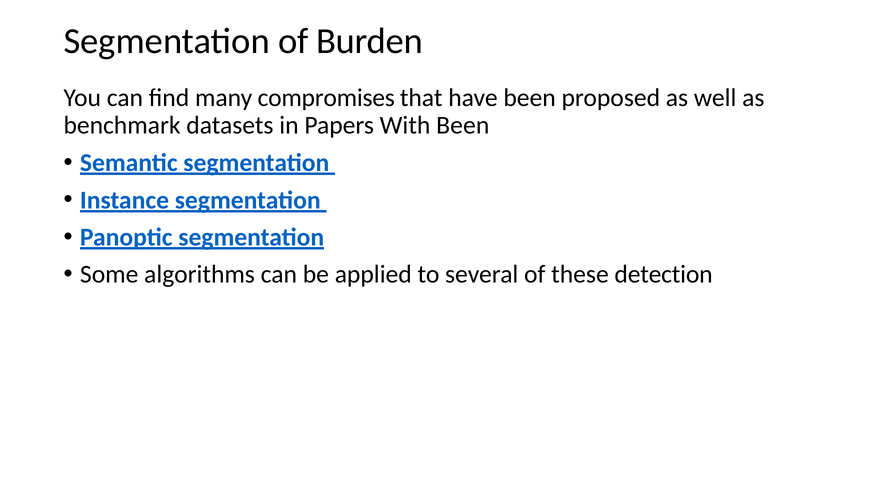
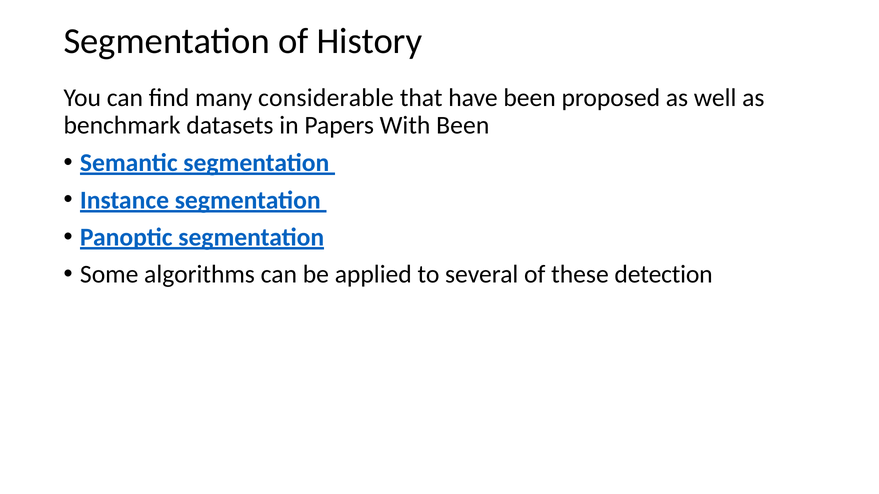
Burden: Burden -> History
compromises: compromises -> considerable
